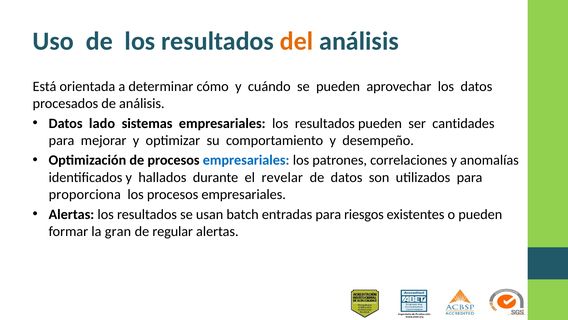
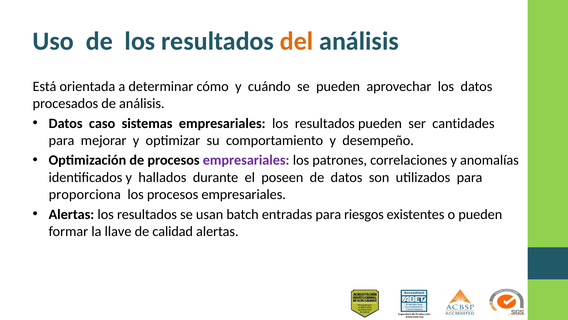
lado: lado -> caso
empresariales at (246, 160) colour: blue -> purple
revelar: revelar -> poseen
gran: gran -> llave
regular: regular -> calidad
